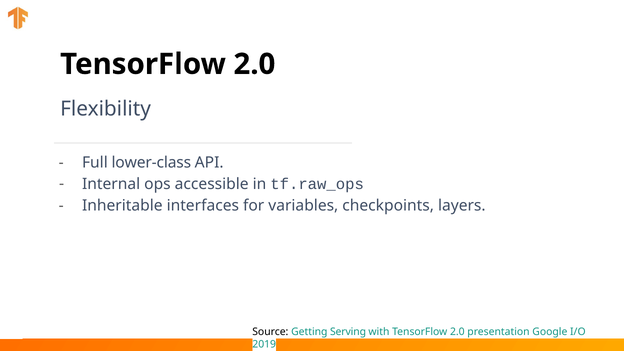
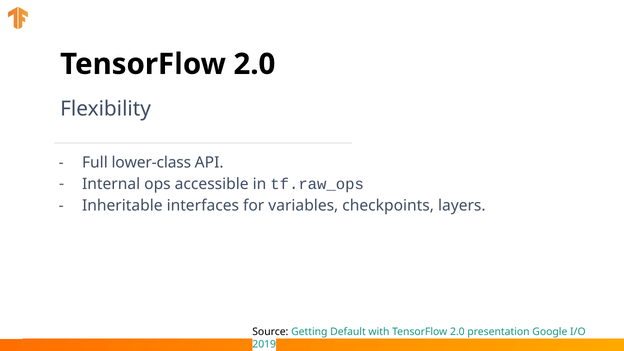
Serving: Serving -> Default
